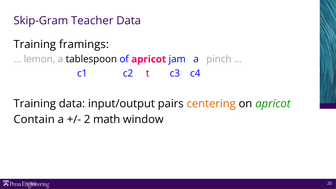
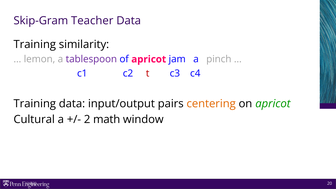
framings: framings -> similarity
tablespoon colour: black -> purple
Contain: Contain -> Cultural
